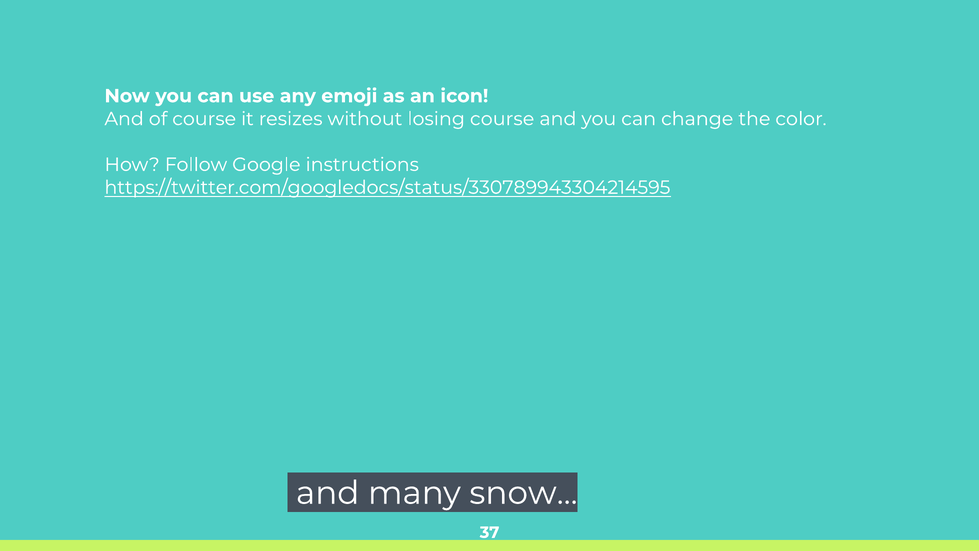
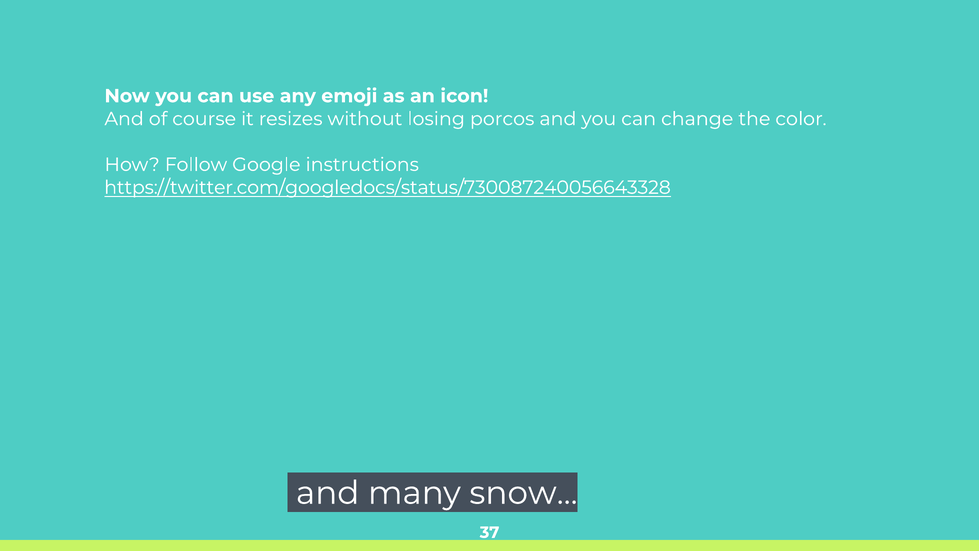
losing course: course -> porcos
https://twitter.com/googledocs/status/330789943304214595: https://twitter.com/googledocs/status/330789943304214595 -> https://twitter.com/googledocs/status/730087240056643328
